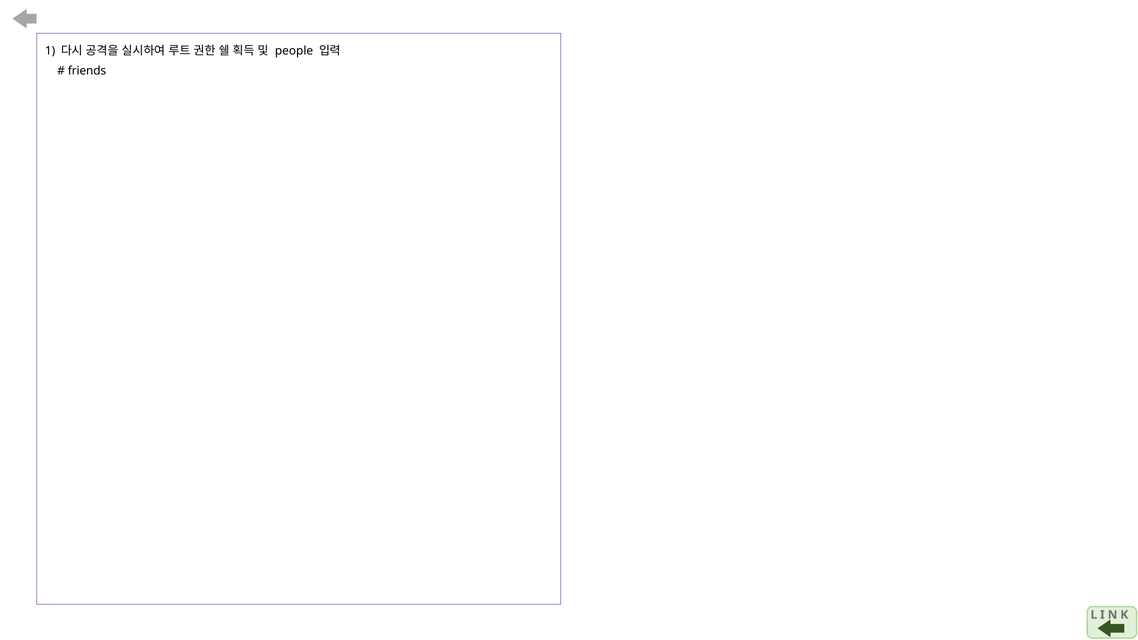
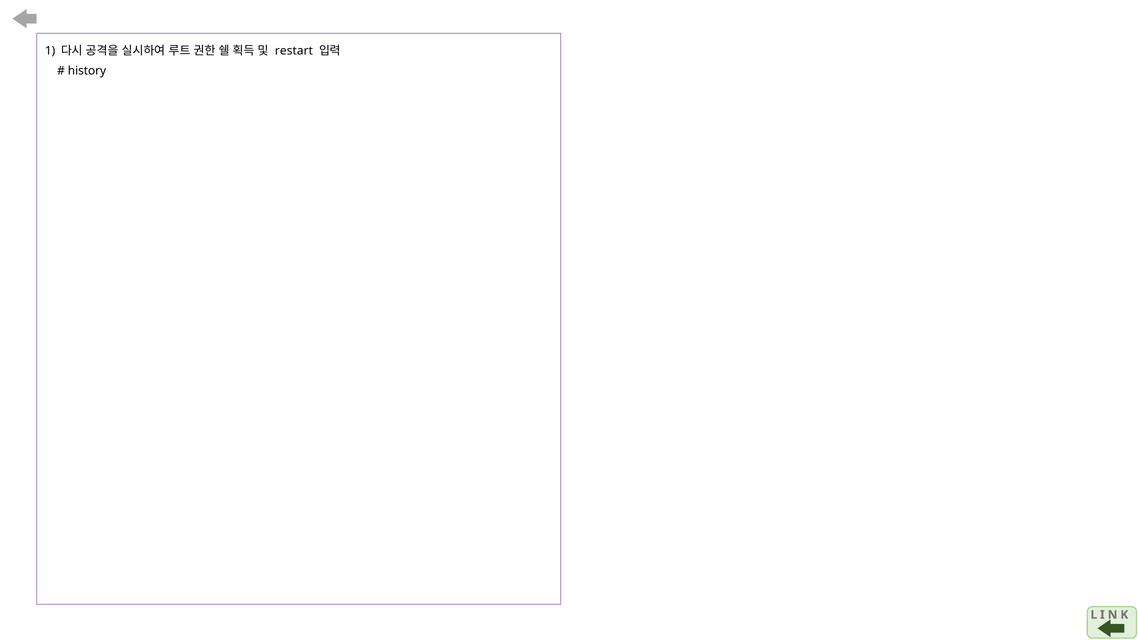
people: people -> restart
friends: friends -> history
